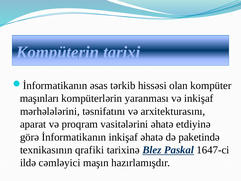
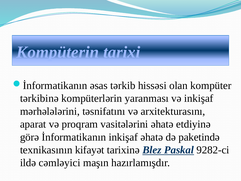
maşınları: maşınları -> tərkibinə
qrafiki: qrafiki -> kifayət
1647-ci: 1647-ci -> 9282-ci
